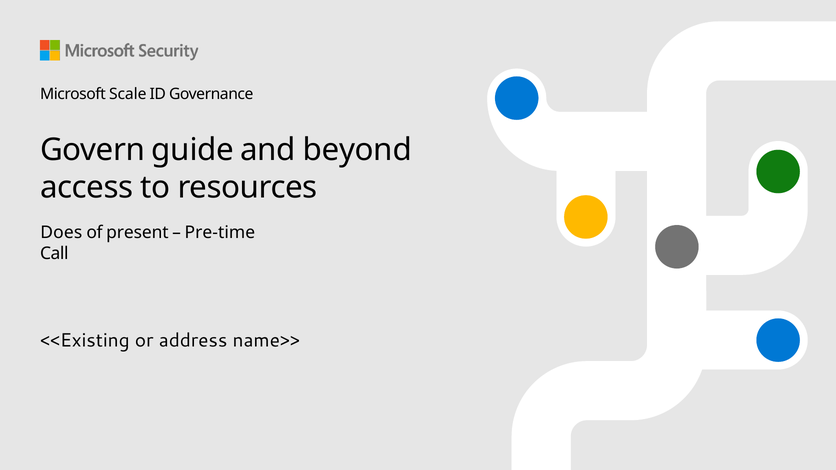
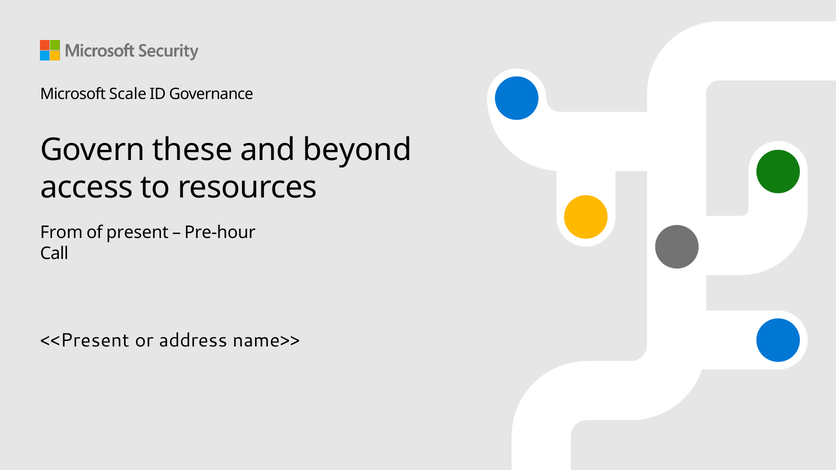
guide: guide -> these
Does: Does -> From
Pre-time: Pre-time -> Pre-hour
<<Existing: <<Existing -> <<Present
